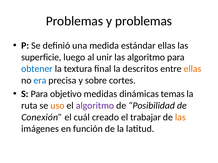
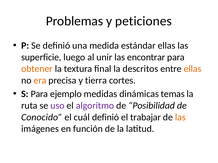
y problemas: problemas -> peticiones
las algoritmo: algoritmo -> encontrar
obtener colour: blue -> orange
era colour: blue -> orange
sobre: sobre -> tierra
objetivo: objetivo -> ejemplo
uso colour: orange -> purple
Conexión: Conexión -> Conocido
cuál creado: creado -> definió
